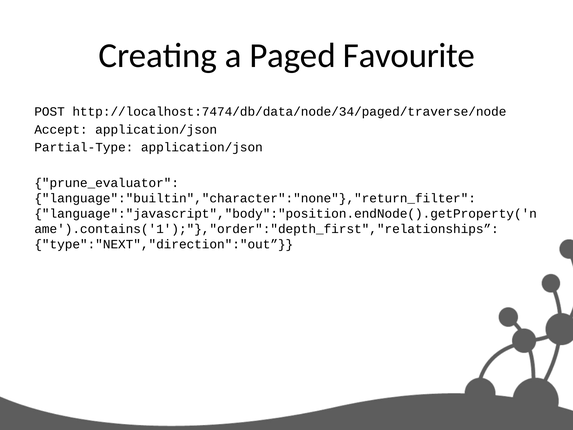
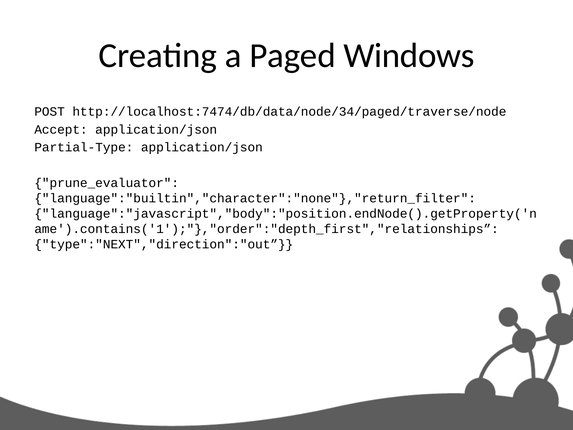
Favourite: Favourite -> Windows
